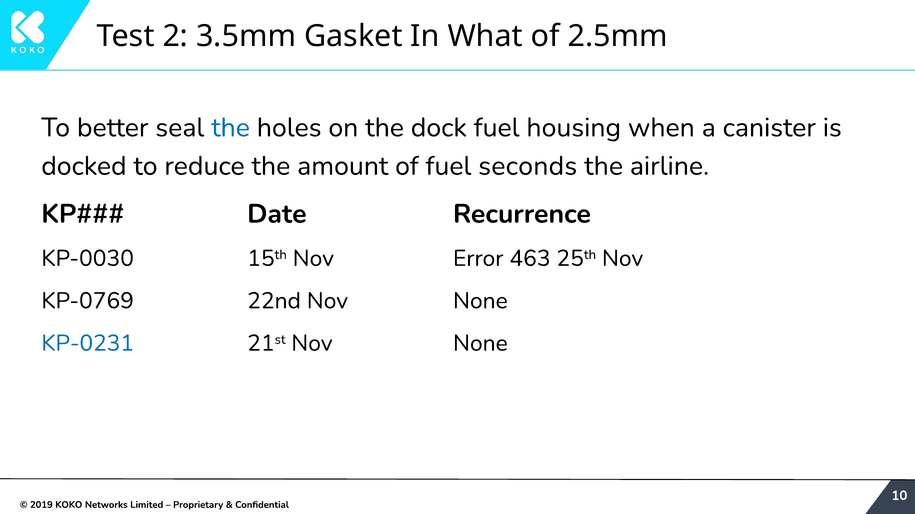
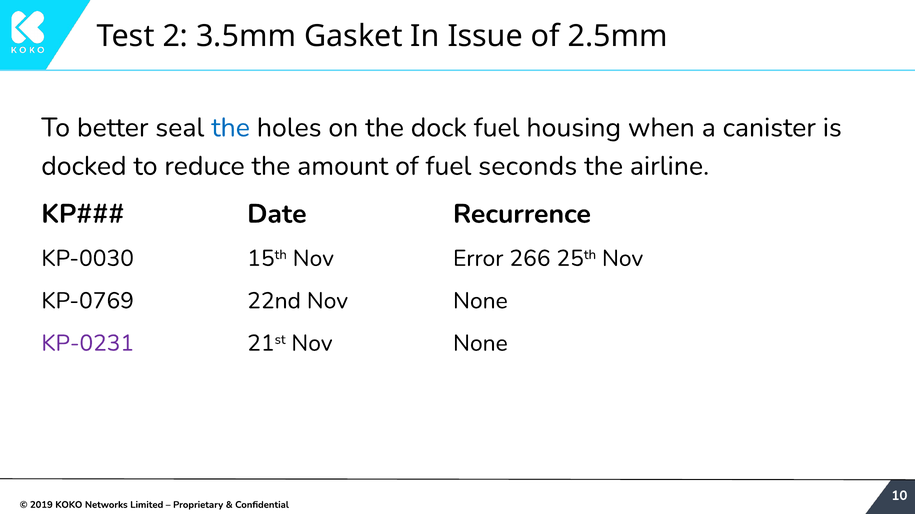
What: What -> Issue
463: 463 -> 266
KP-0231 colour: blue -> purple
